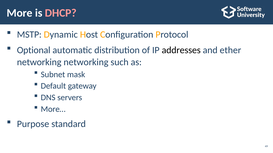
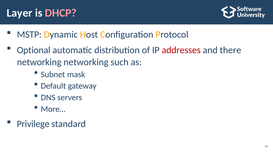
More: More -> Layer
addresses colour: black -> red
ether: ether -> there
Purpose: Purpose -> Privilege
